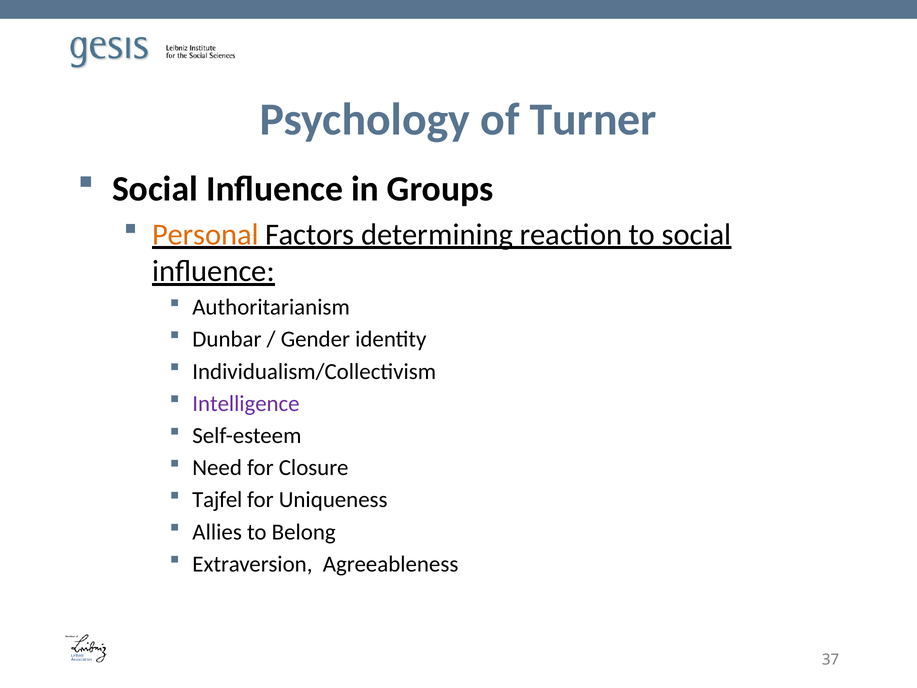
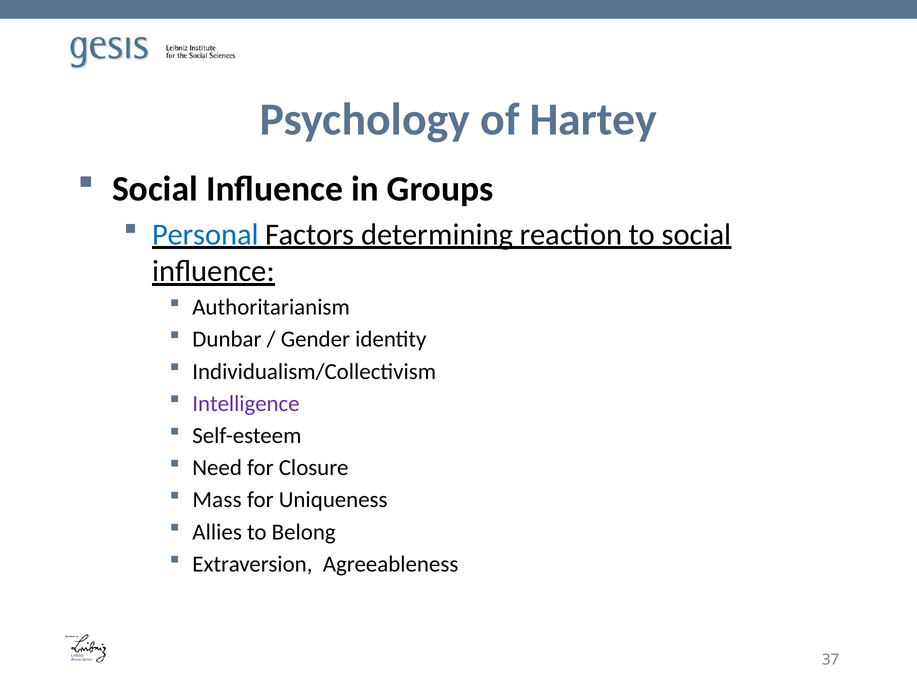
Turner: Turner -> Hartey
Personal colour: orange -> blue
Tajfel: Tajfel -> Mass
